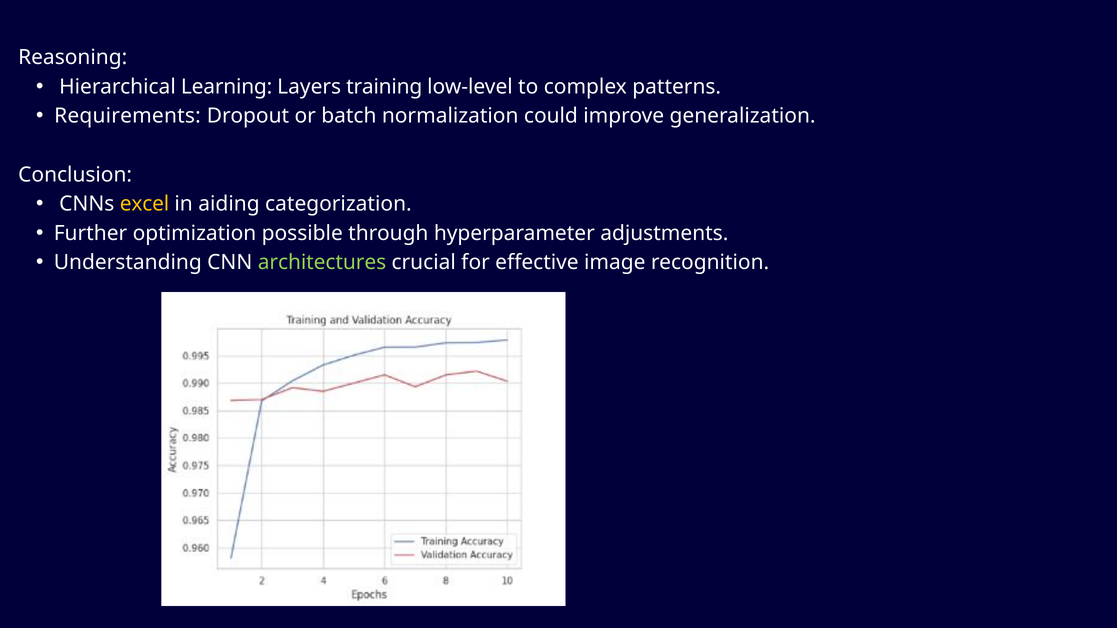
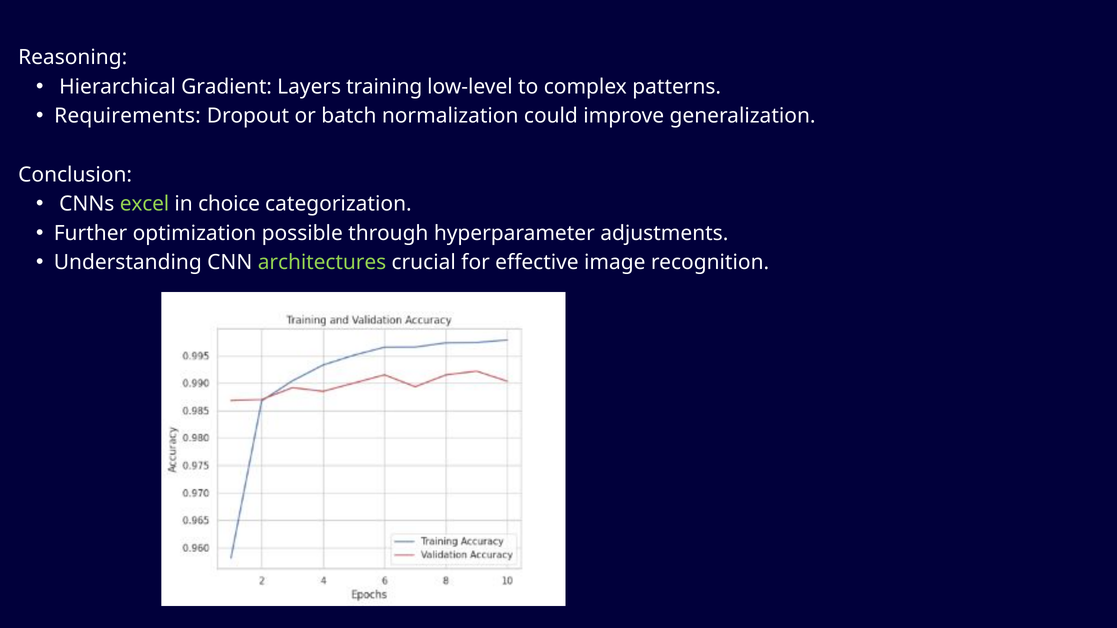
Learning: Learning -> Gradient
excel colour: yellow -> light green
aiding: aiding -> choice
